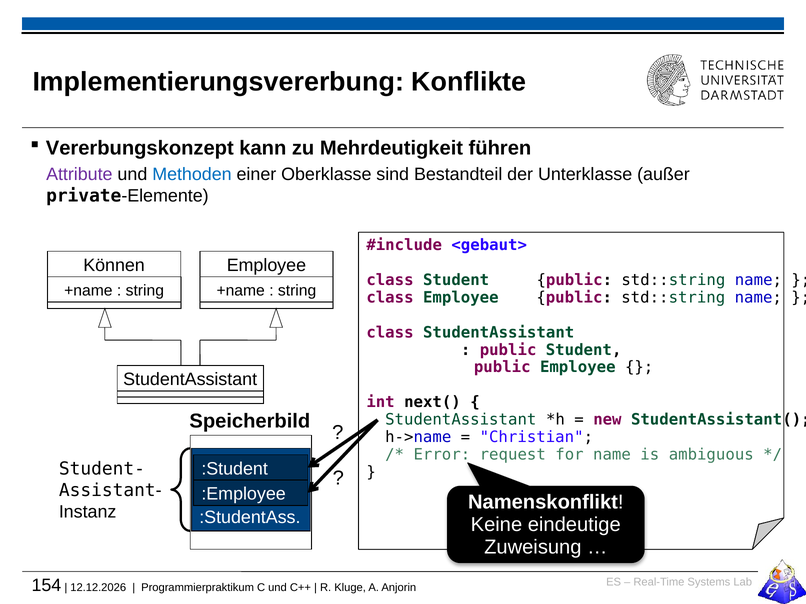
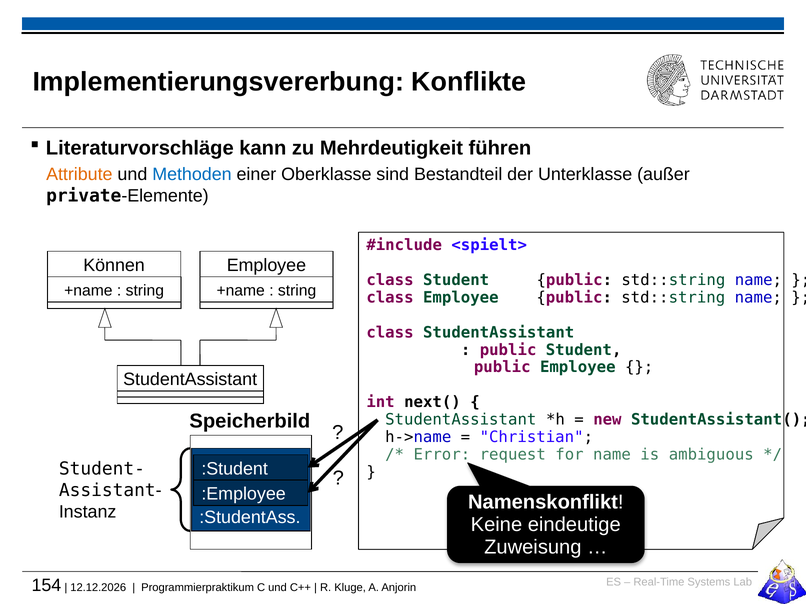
Vererbungskonzept: Vererbungskonzept -> Literaturvorschläge
Attribute colour: purple -> orange
<gebaut>: <gebaut> -> <spielt>
